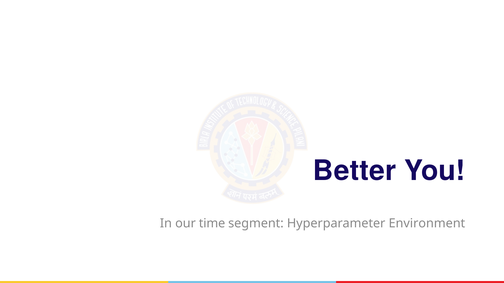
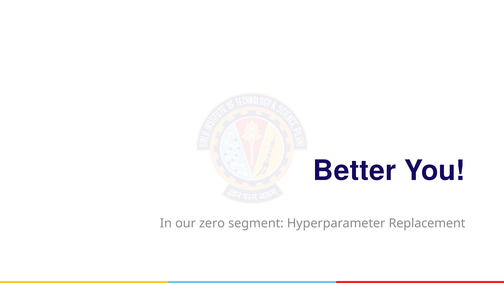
time: time -> zero
Environment: Environment -> Replacement
